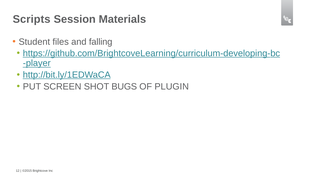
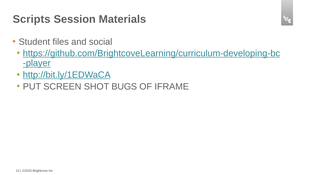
falling: falling -> social
PLUGIN: PLUGIN -> IFRAME
